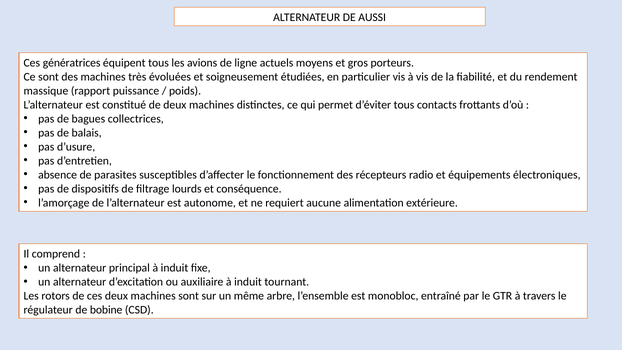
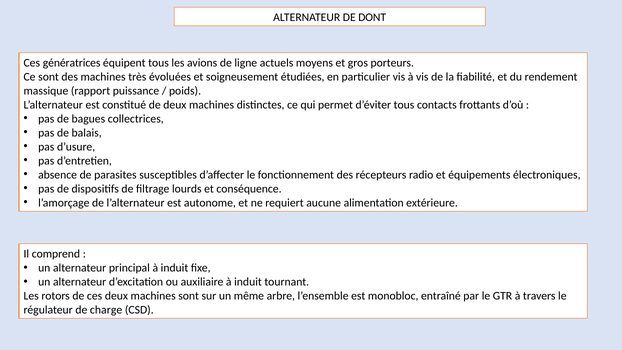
AUSSI: AUSSI -> DONT
bobine: bobine -> charge
